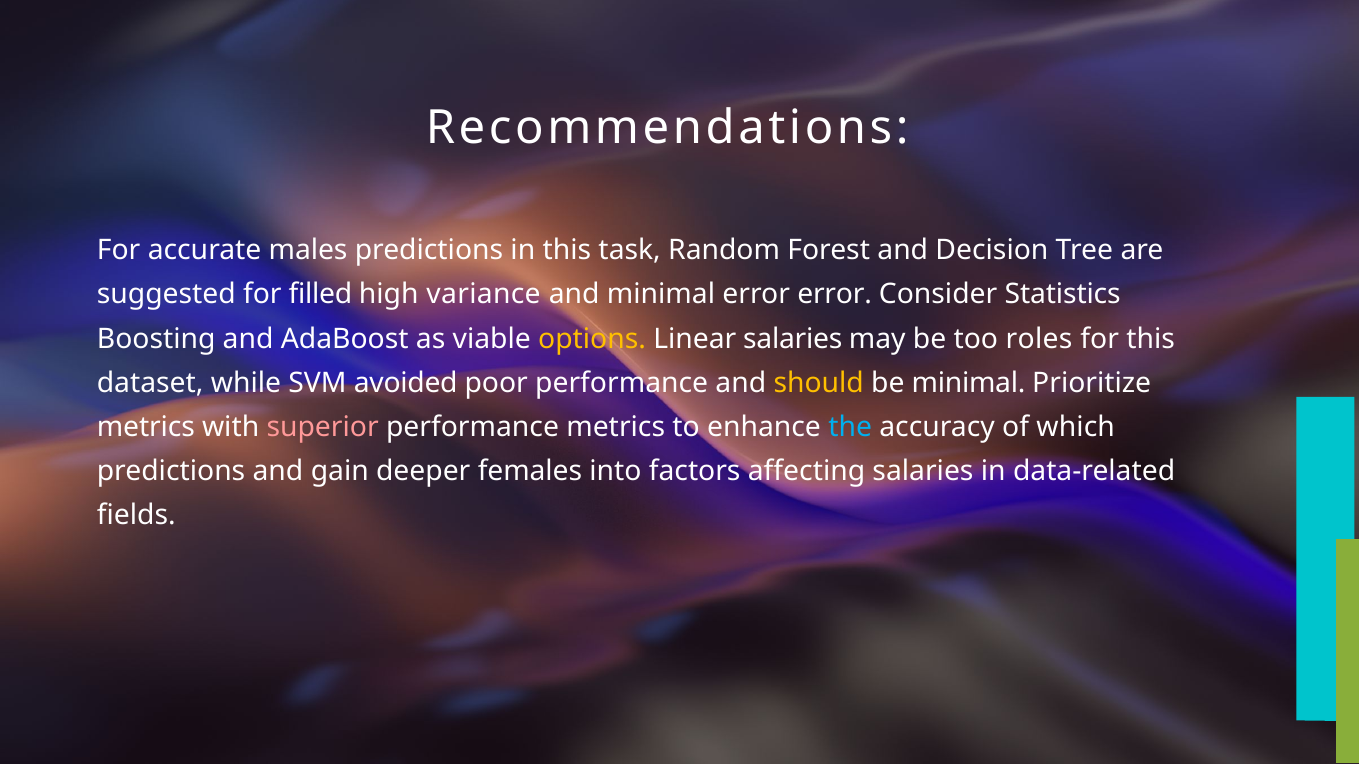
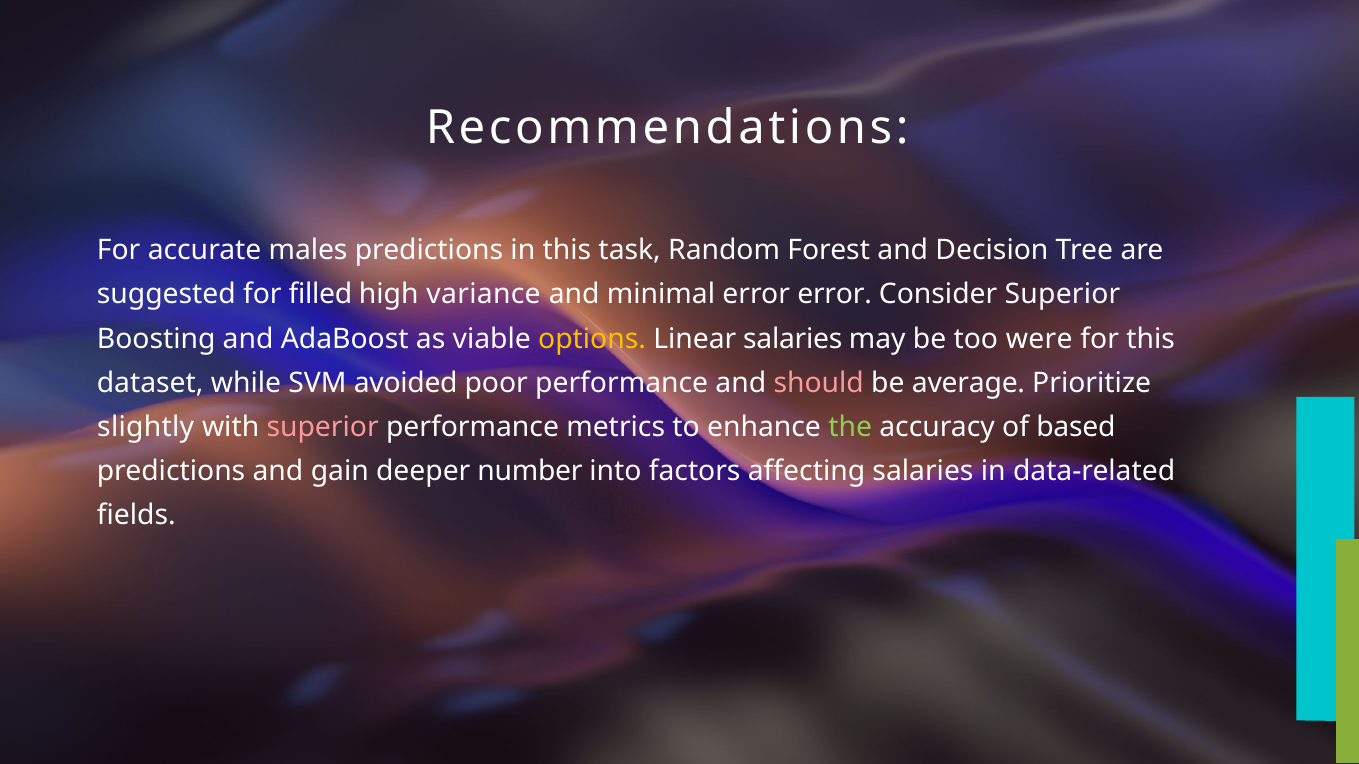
Consider Statistics: Statistics -> Superior
roles: roles -> were
should colour: yellow -> pink
be minimal: minimal -> average
metrics at (146, 427): metrics -> slightly
the colour: light blue -> light green
which: which -> based
females: females -> number
